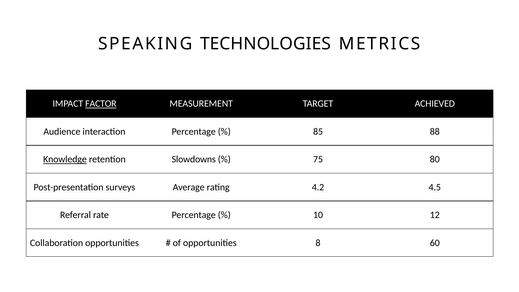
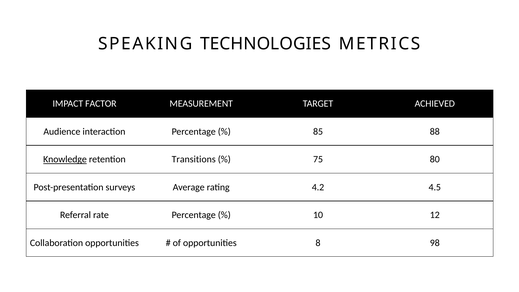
FACTOR underline: present -> none
Slowdowns: Slowdowns -> Transitions
60: 60 -> 98
